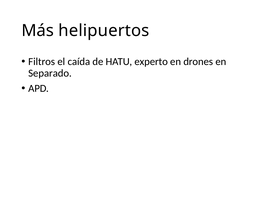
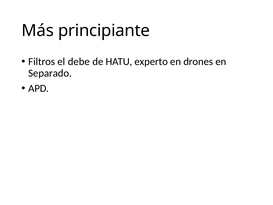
helipuertos: helipuertos -> principiante
caída: caída -> debe
